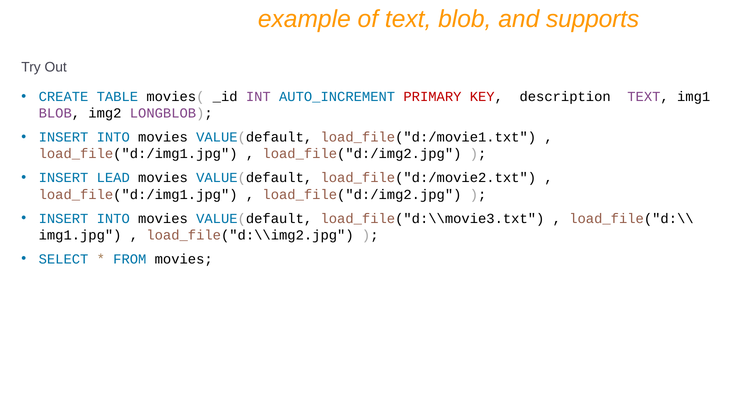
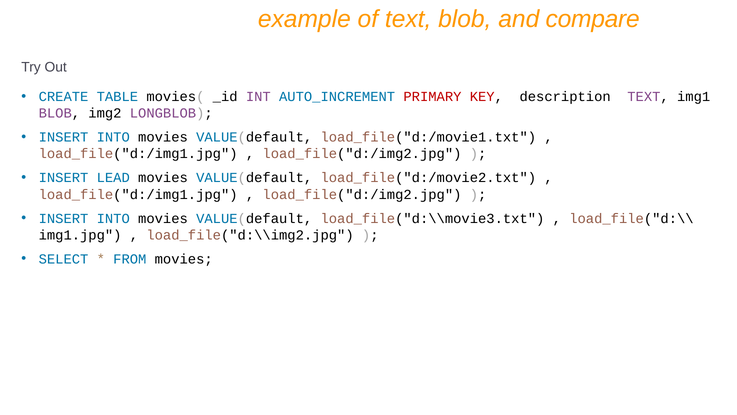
supports: supports -> compare
